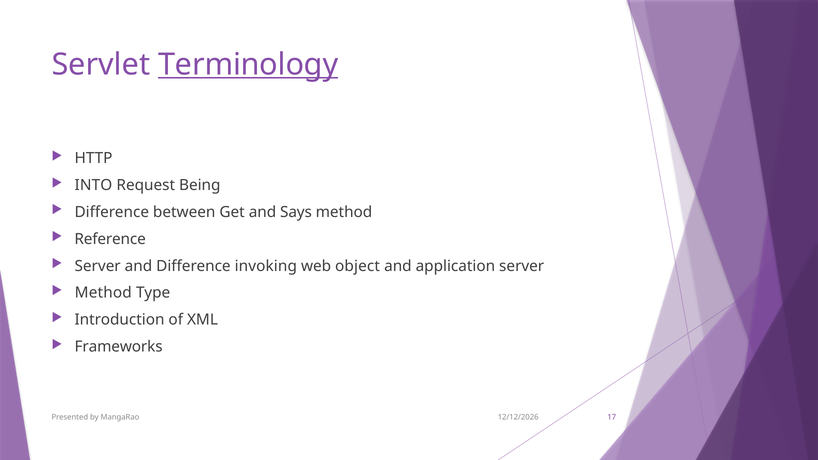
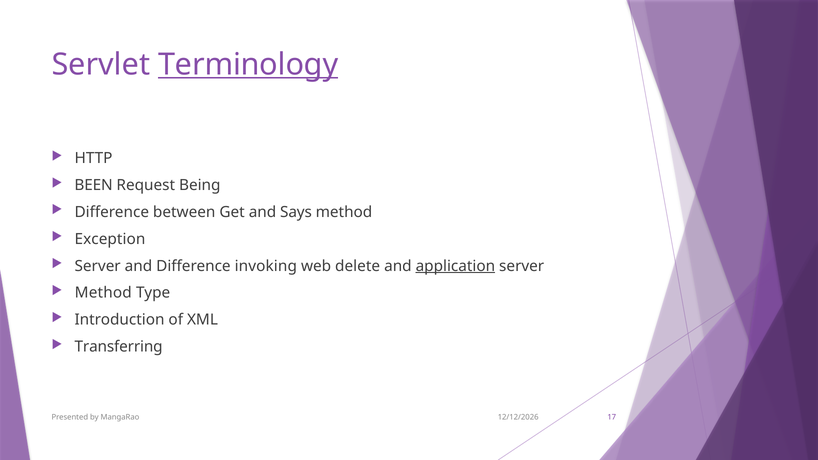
INTO: INTO -> BEEN
Reference: Reference -> Exception
object: object -> delete
application underline: none -> present
Frameworks: Frameworks -> Transferring
